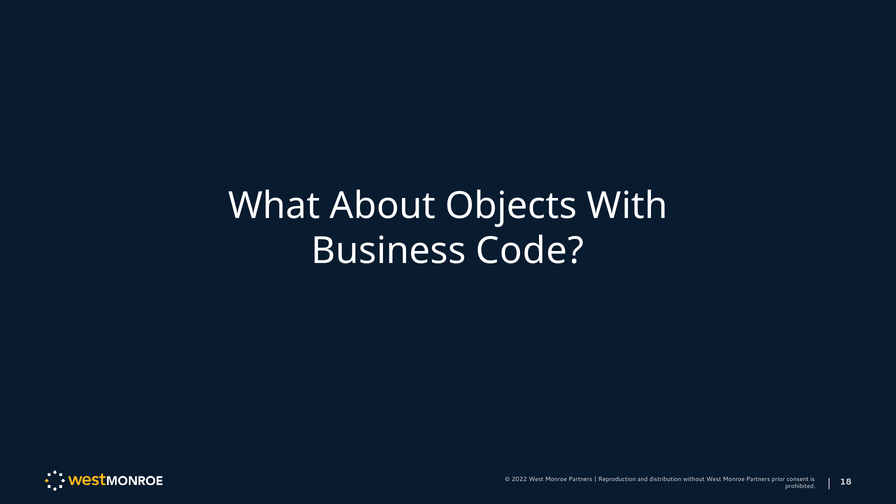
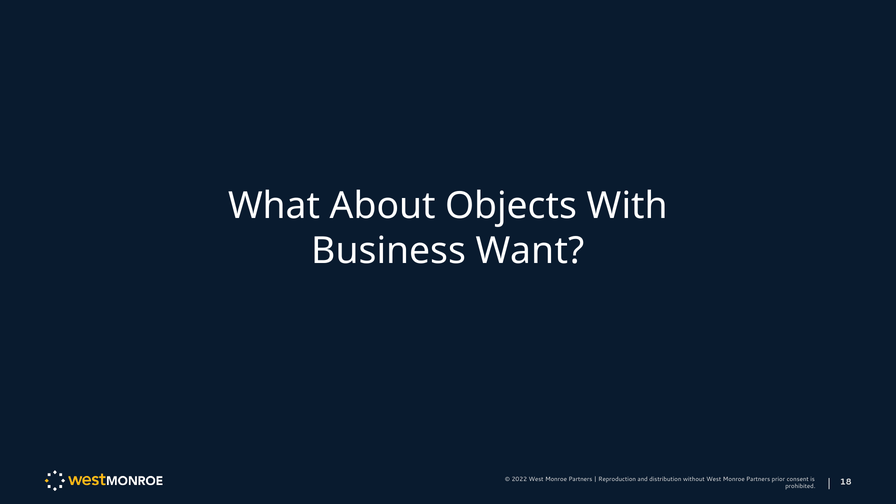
Code: Code -> Want
